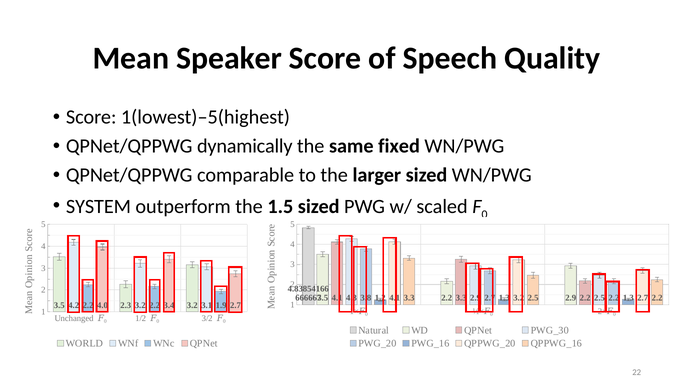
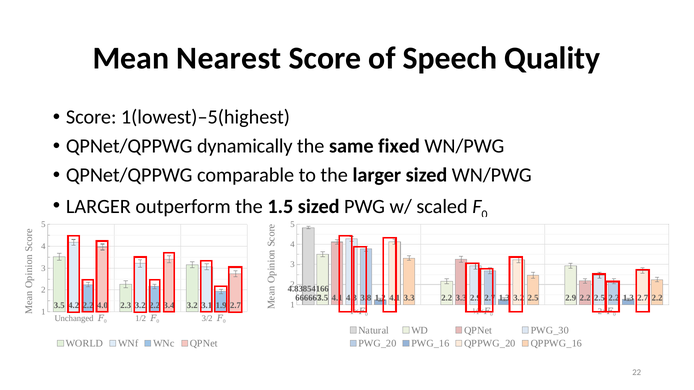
Speaker: Speaker -> Nearest
SYSTEM at (98, 207): SYSTEM -> LARGER
